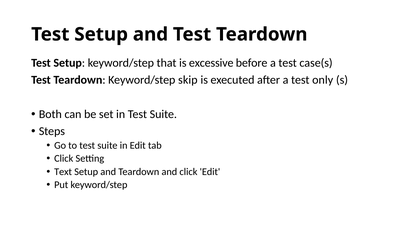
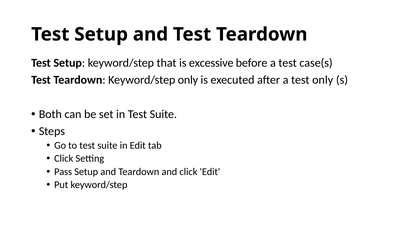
Keyword/step skip: skip -> only
Text: Text -> Pass
